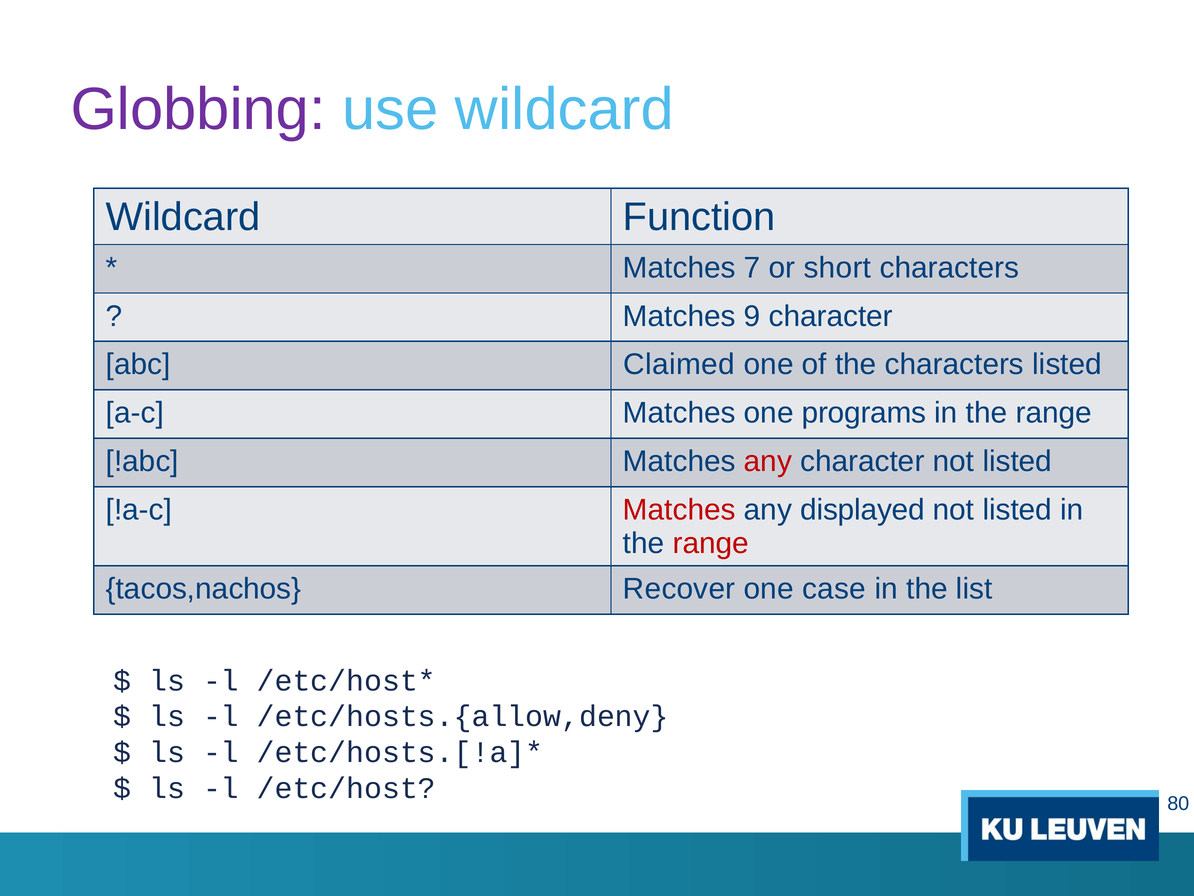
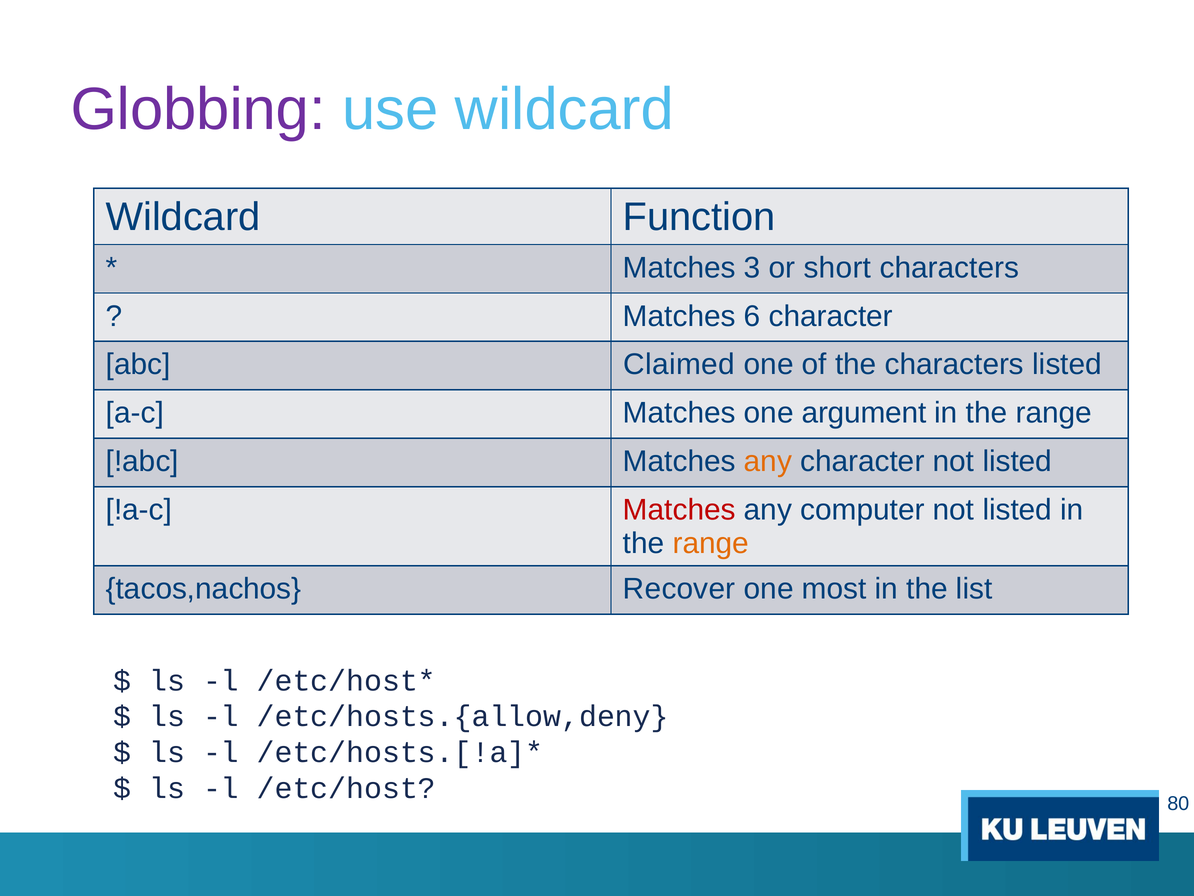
7: 7 -> 3
9: 9 -> 6
programs: programs -> argument
any at (768, 461) colour: red -> orange
displayed: displayed -> computer
range at (711, 543) colour: red -> orange
case: case -> most
